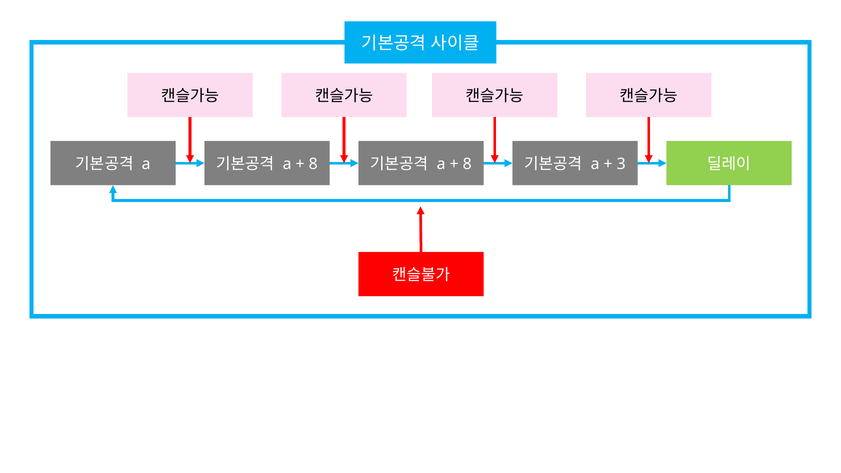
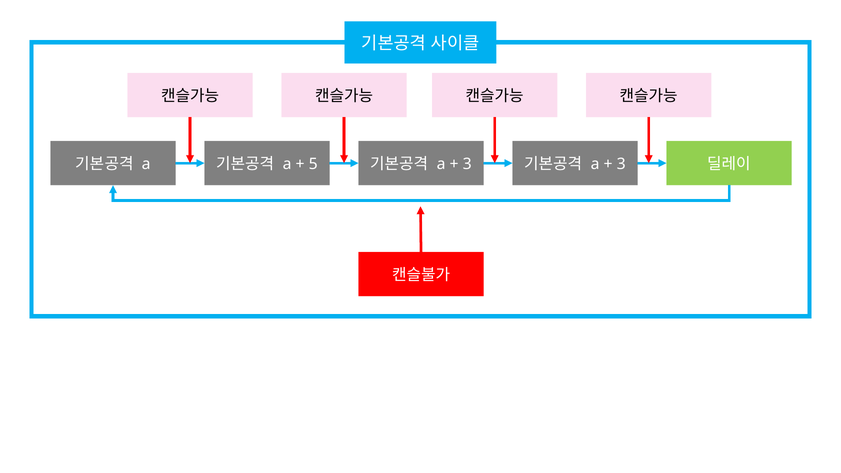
8 at (313, 164): 8 -> 5
8 at (467, 164): 8 -> 3
